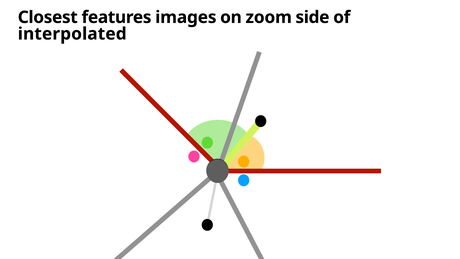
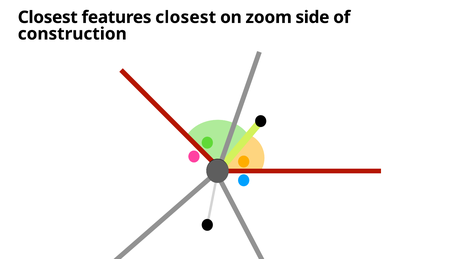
features images: images -> closest
interpolated: interpolated -> construction
